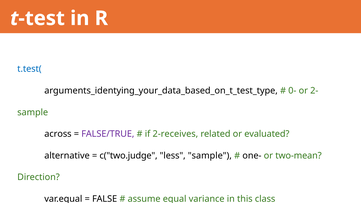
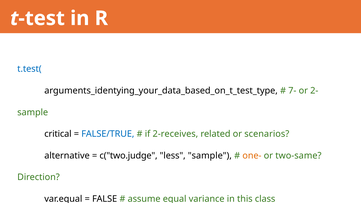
0-: 0- -> 7-
across: across -> critical
FALSE/TRUE colour: purple -> blue
evaluated: evaluated -> scenarios
one- colour: black -> orange
two-mean: two-mean -> two-same
